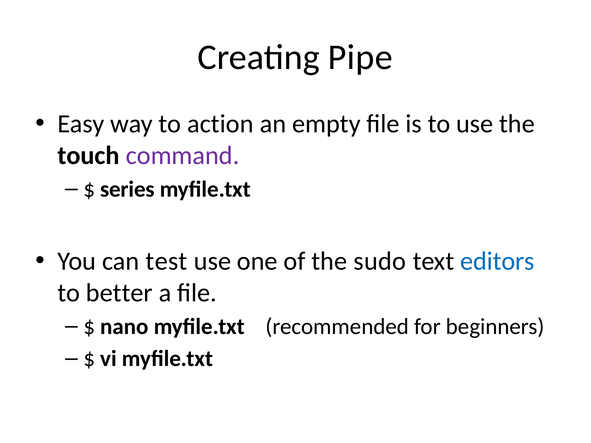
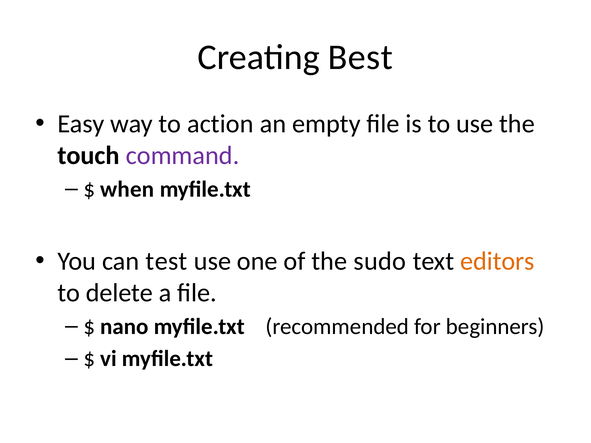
Pipe: Pipe -> Best
series: series -> when
editors colour: blue -> orange
better: better -> delete
